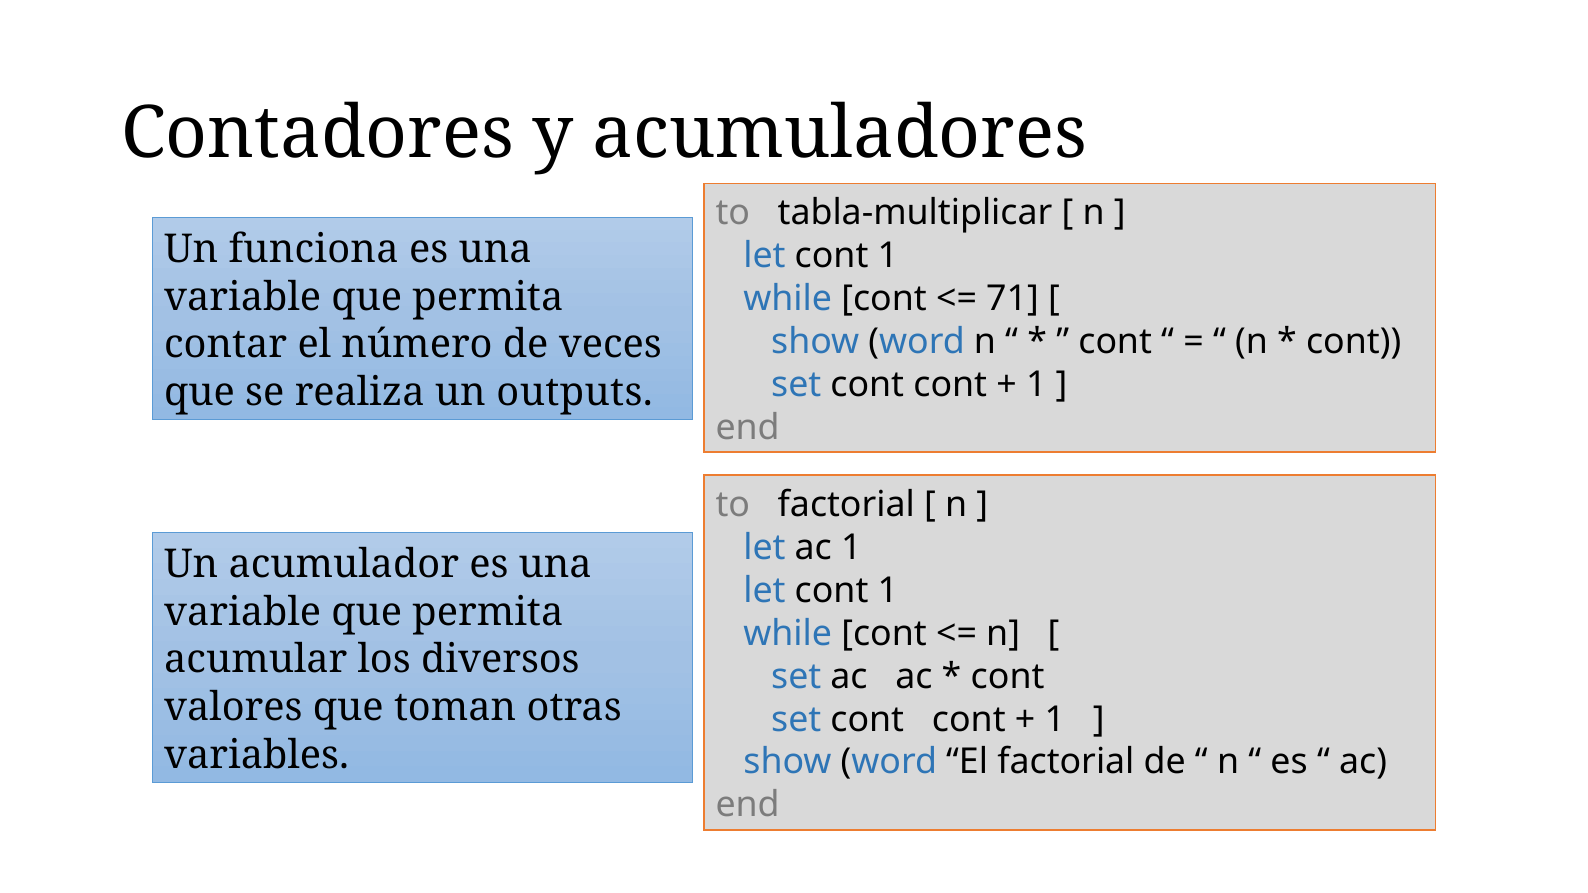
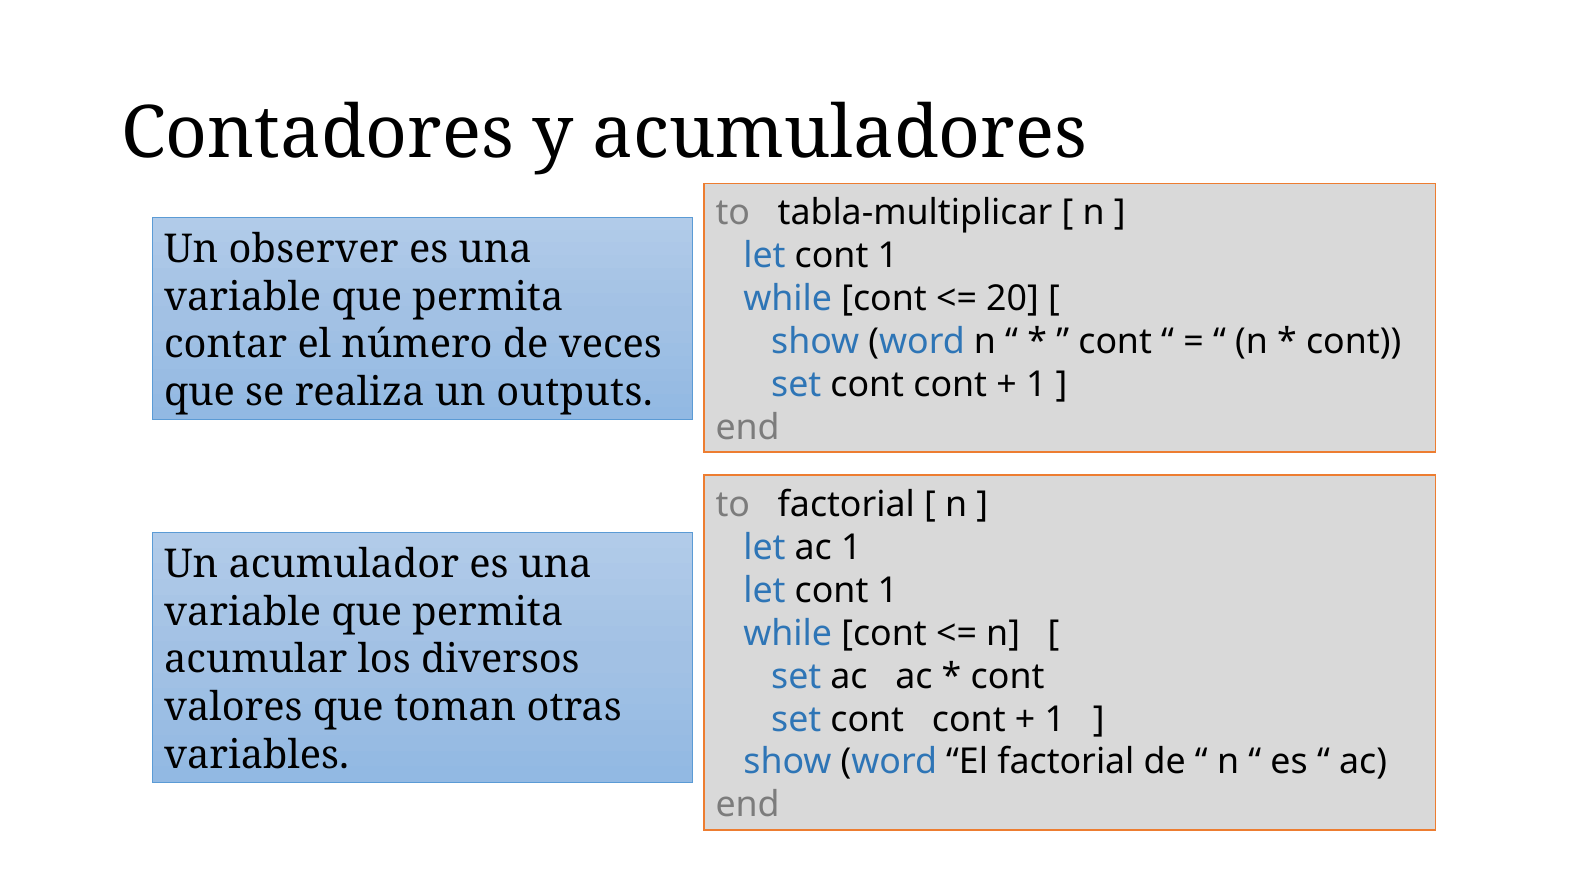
funciona: funciona -> observer
71: 71 -> 20
